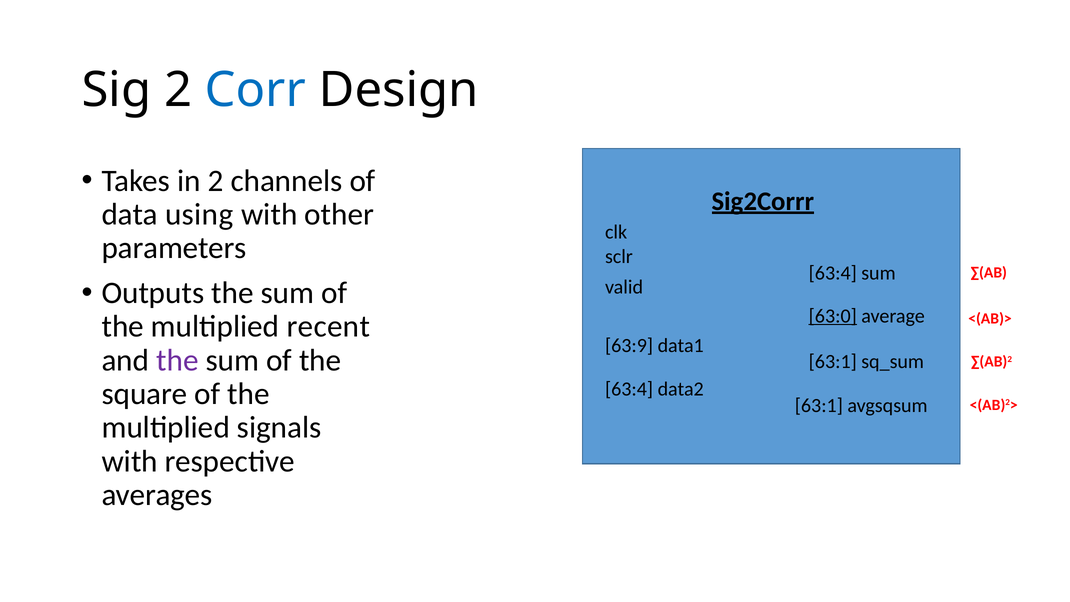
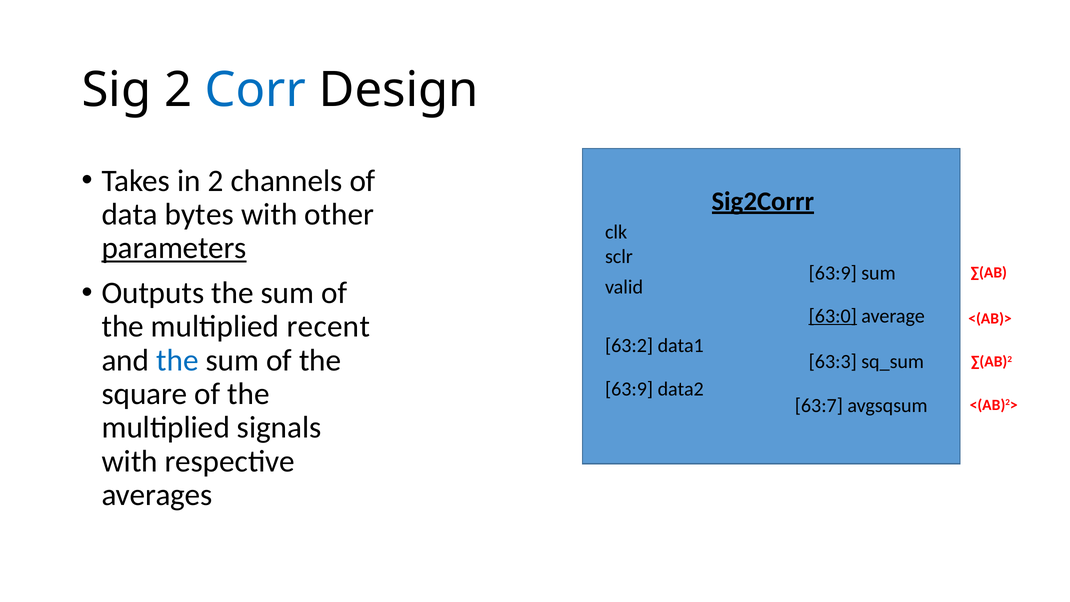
using: using -> bytes
parameters underline: none -> present
63:4 at (833, 273): 63:4 -> 63:9
63:9: 63:9 -> 63:2
the at (177, 360) colour: purple -> blue
63:1 at (833, 362): 63:1 -> 63:3
63:4 at (629, 389): 63:4 -> 63:9
63:1 at (819, 405): 63:1 -> 63:7
